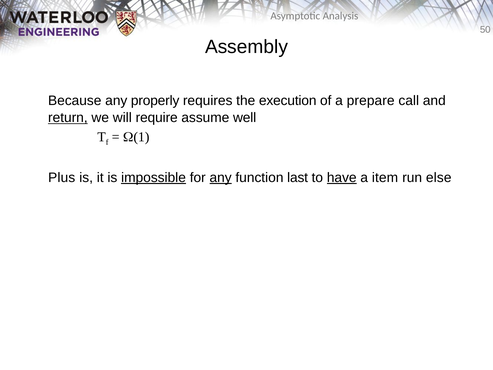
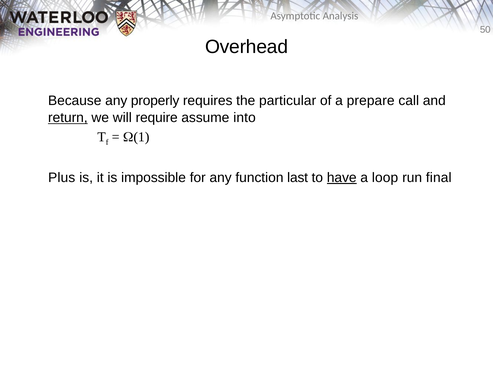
Assembly: Assembly -> Overhead
execution: execution -> particular
well: well -> into
impossible underline: present -> none
any at (221, 177) underline: present -> none
item: item -> loop
else: else -> final
